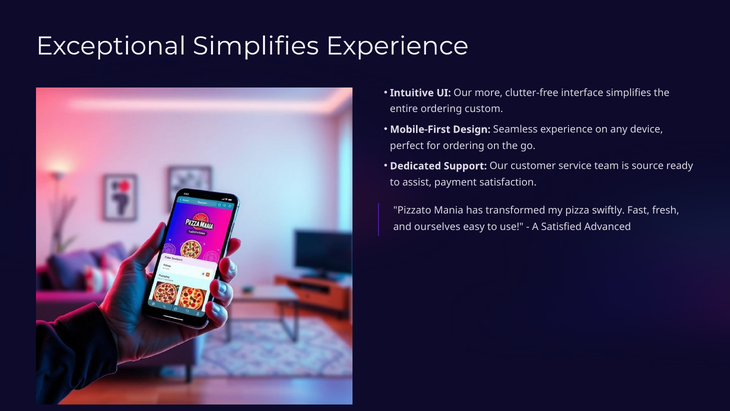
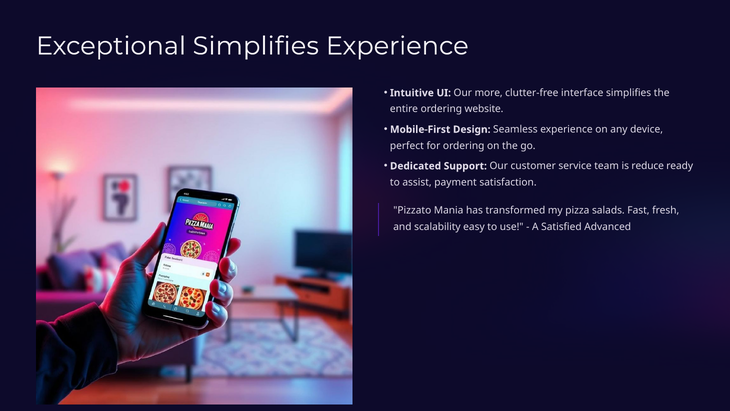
custom: custom -> website
source: source -> reduce
swiftly: swiftly -> salads
ourselves: ourselves -> scalability
